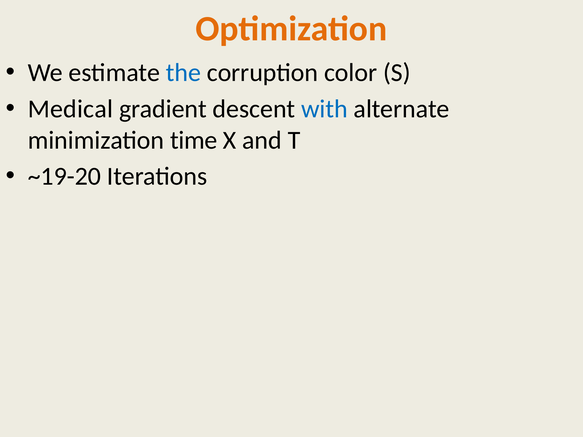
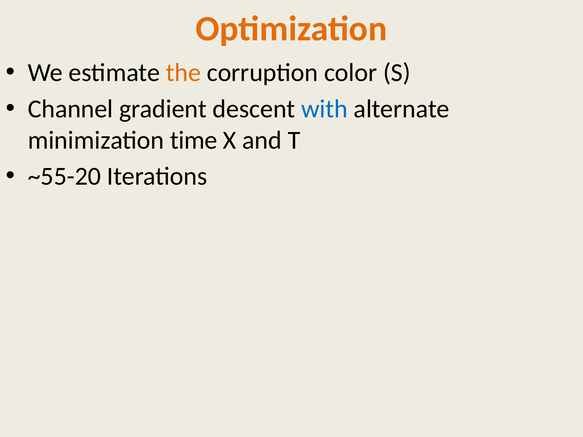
the colour: blue -> orange
Medical: Medical -> Channel
~19-20: ~19-20 -> ~55-20
